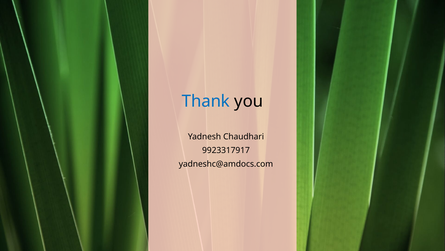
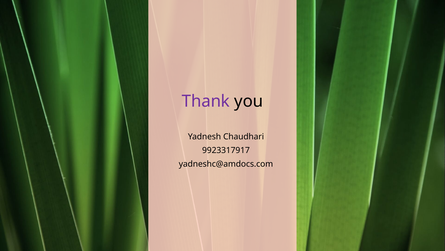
Thank colour: blue -> purple
